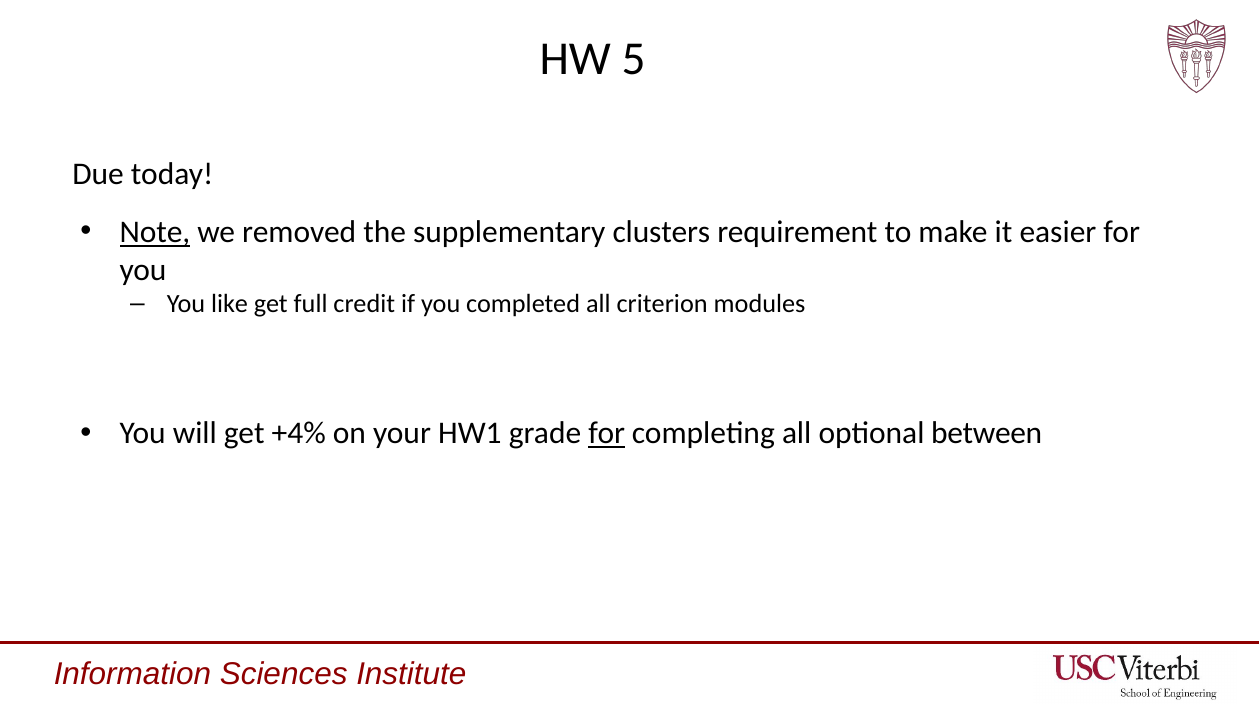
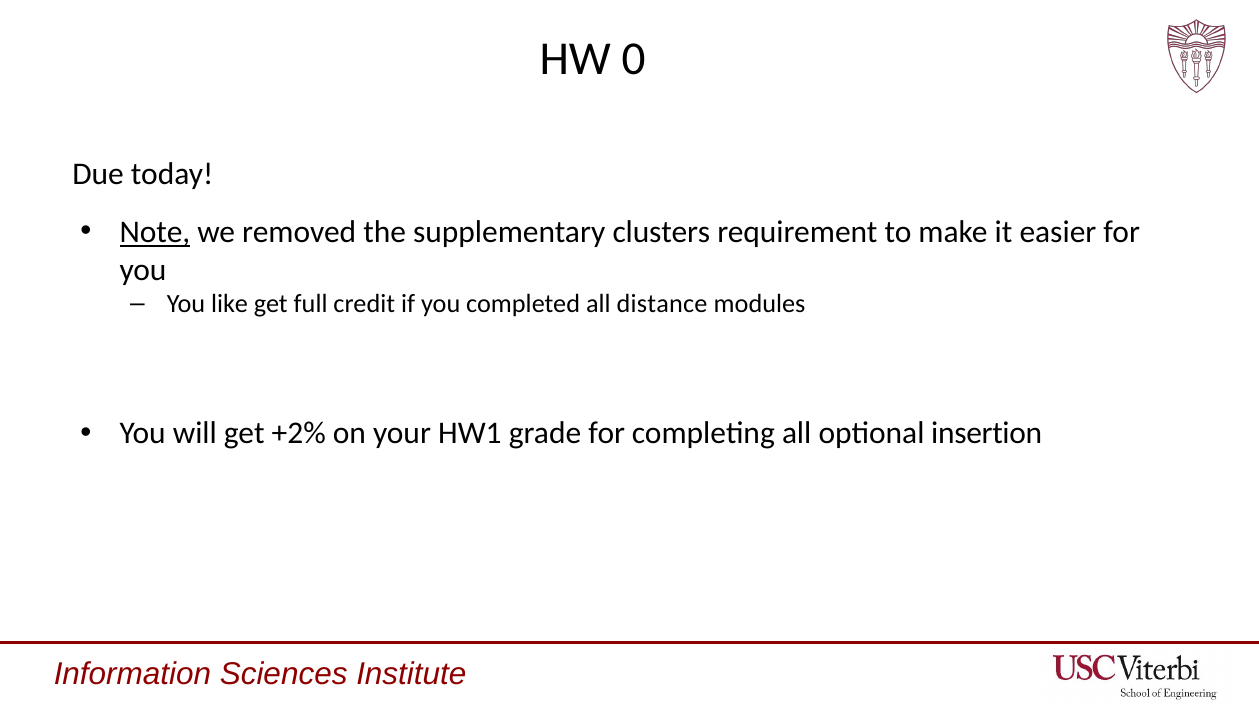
5: 5 -> 0
criterion: criterion -> distance
+4%: +4% -> +2%
for at (607, 434) underline: present -> none
between: between -> insertion
